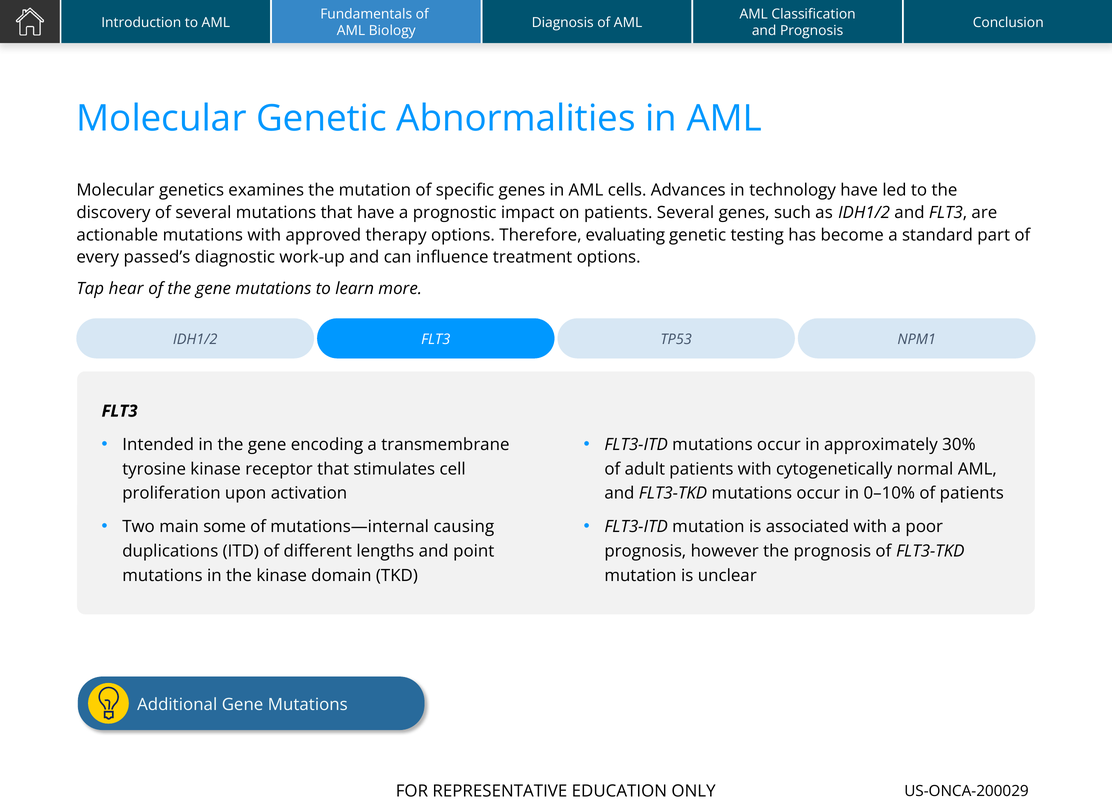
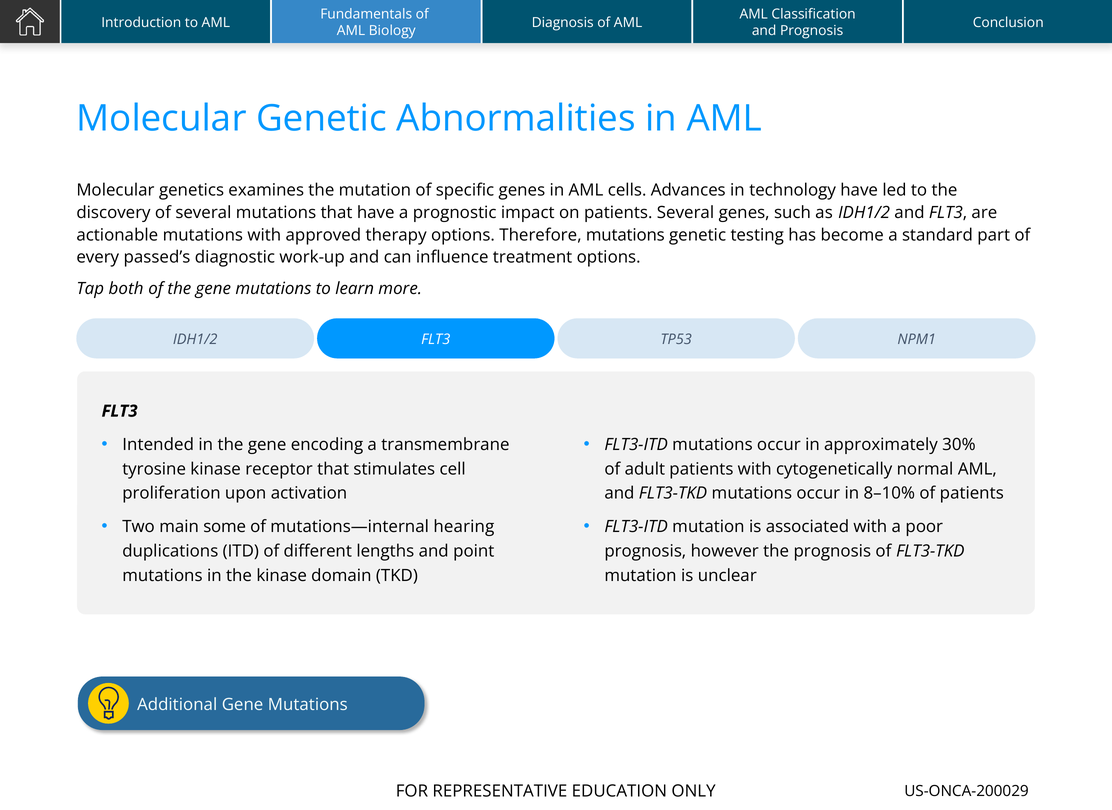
Therefore evaluating: evaluating -> mutations
hear: hear -> both
0–10%: 0–10% -> 8–10%
causing: causing -> hearing
